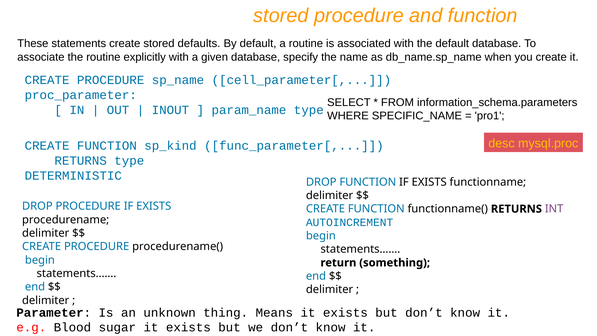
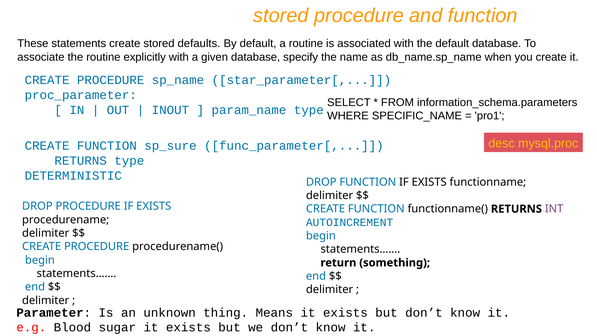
cell_parameter[: cell_parameter[ -> star_parameter[
sp_kind: sp_kind -> sp_sure
